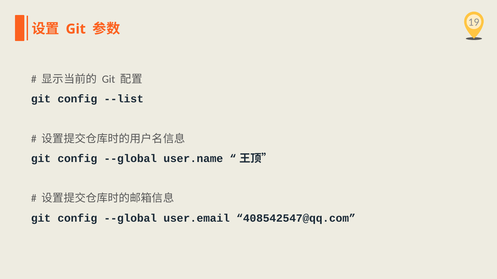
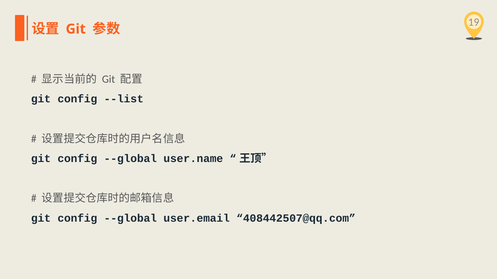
408542547@qq.com: 408542547@qq.com -> 408442507@qq.com
